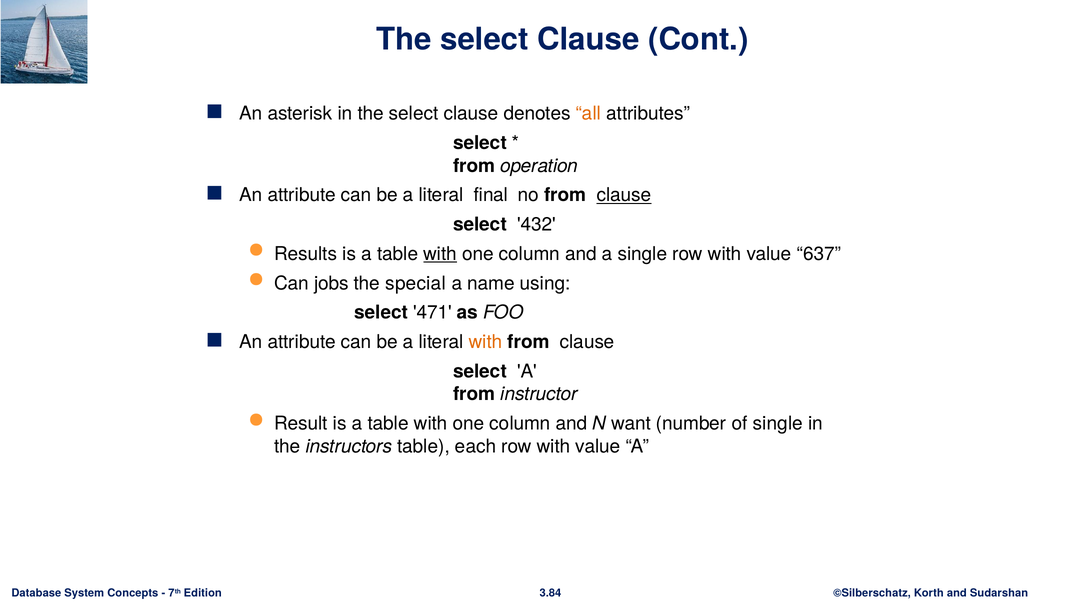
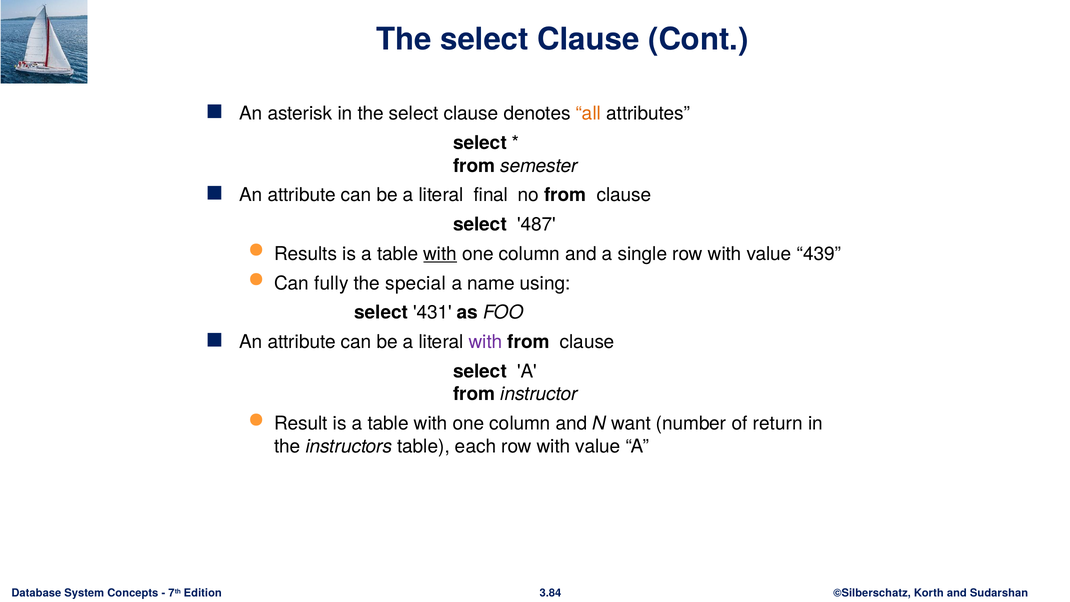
operation: operation -> semester
clause at (624, 195) underline: present -> none
432: 432 -> 487
637: 637 -> 439
jobs: jobs -> fully
471: 471 -> 431
with at (486, 342) colour: orange -> purple
of single: single -> return
